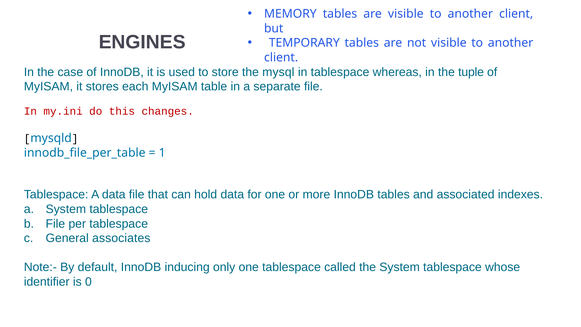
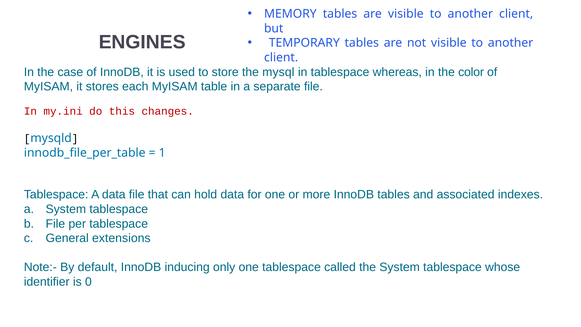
tuple: tuple -> color
associates: associates -> extensions
